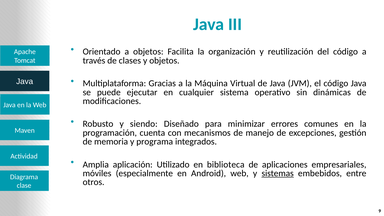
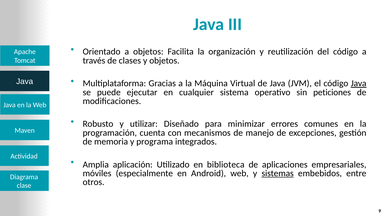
Java at (359, 83) underline: none -> present
dinámicas: dinámicas -> peticiones
siendo: siendo -> utilizar
